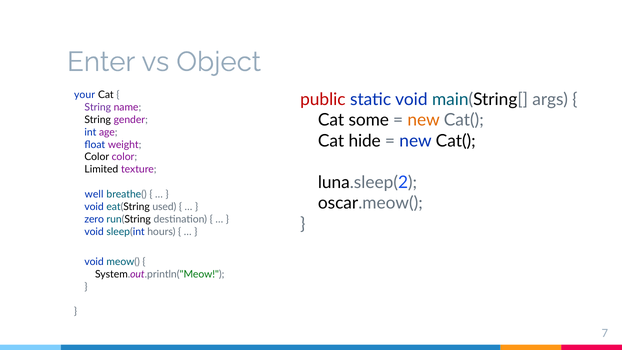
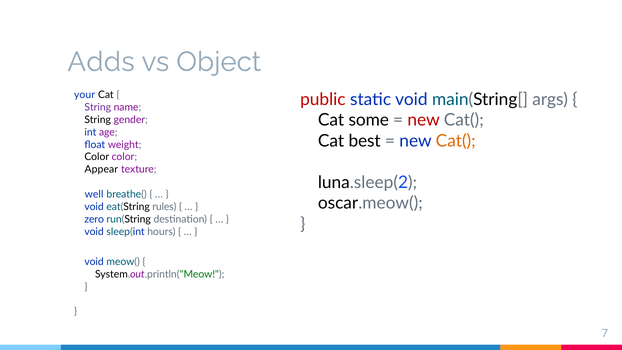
Enter: Enter -> Adds
new at (424, 120) colour: orange -> red
hide: hide -> best
Cat( at (456, 141) colour: black -> orange
Limited: Limited -> Appear
used: used -> rules
